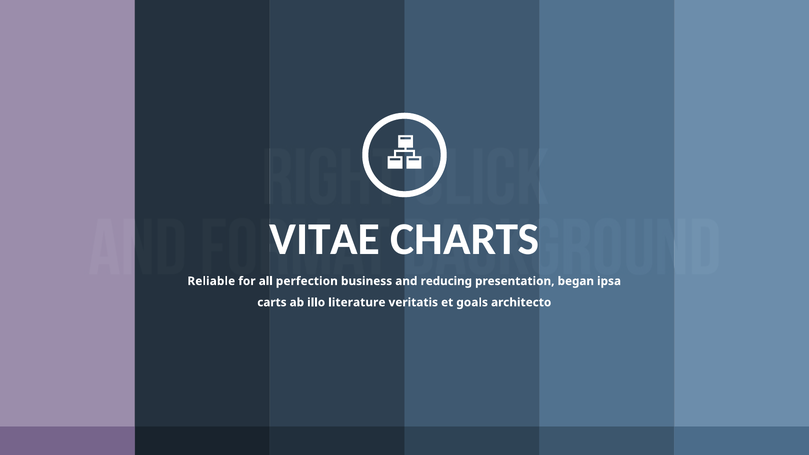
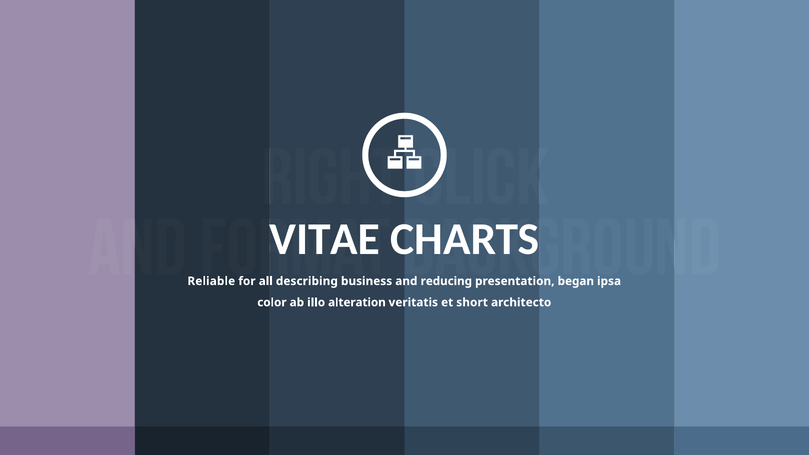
perfection: perfection -> describing
carts: carts -> color
literature: literature -> alteration
goals: goals -> short
